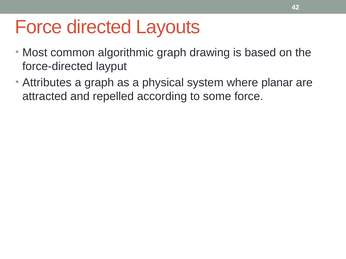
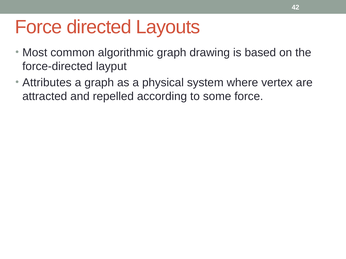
planar: planar -> vertex
